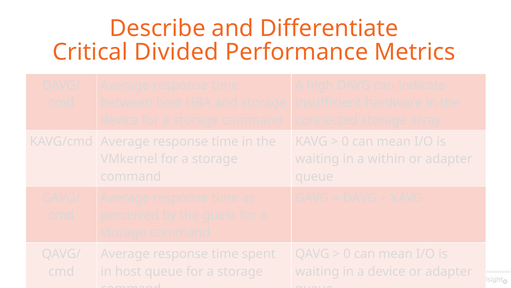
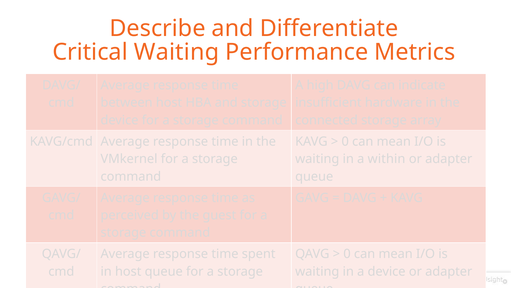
Critical Divided: Divided -> Waiting
